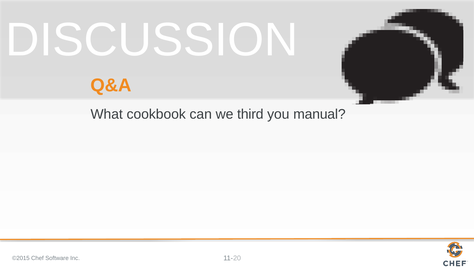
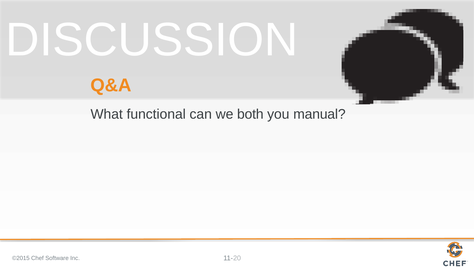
cookbook: cookbook -> functional
third: third -> both
